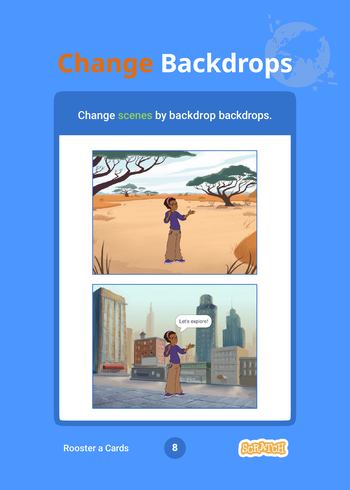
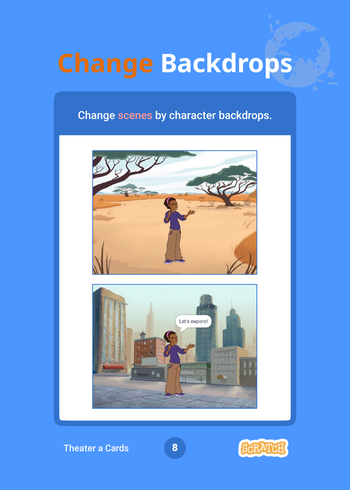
scenes colour: light green -> pink
backdrop: backdrop -> character
Rooster: Rooster -> Theater
